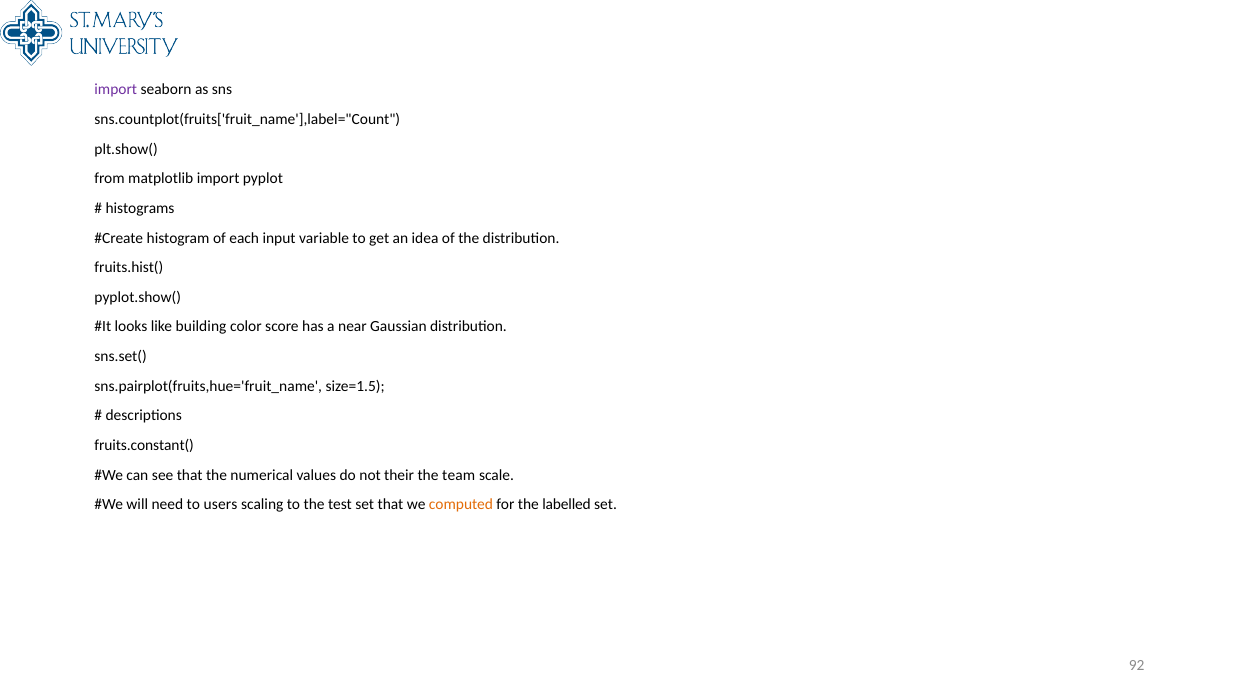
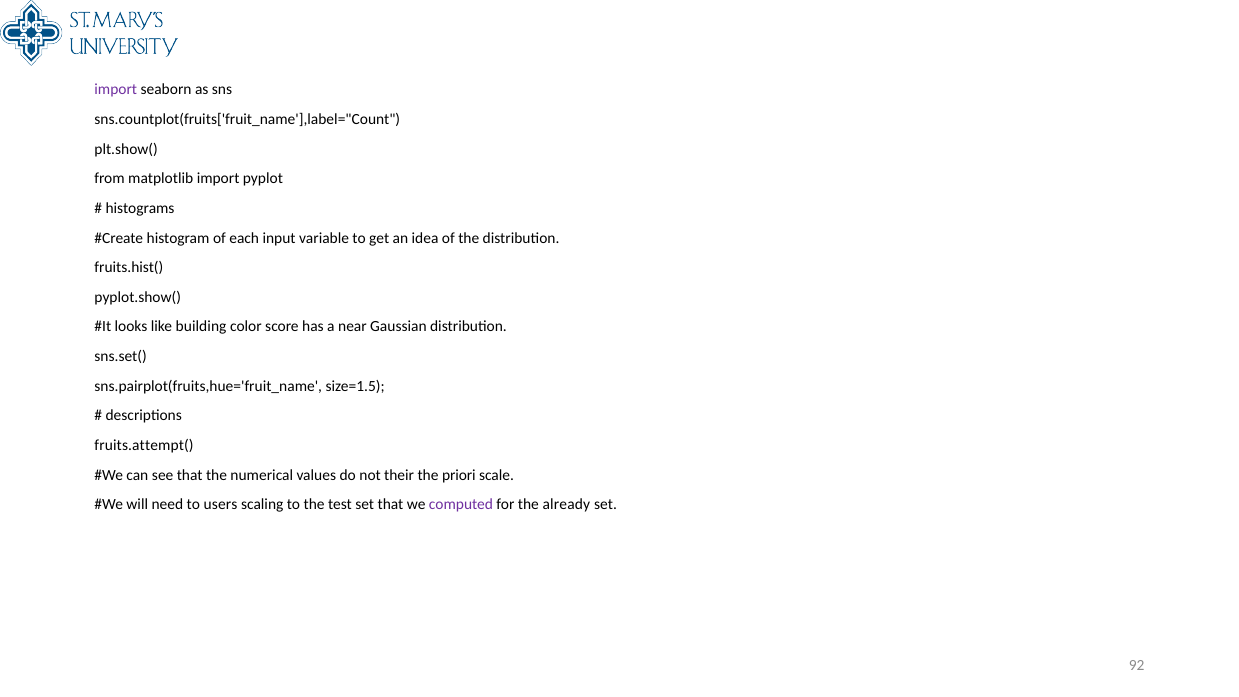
fruits.constant(: fruits.constant( -> fruits.attempt(
team: team -> priori
computed colour: orange -> purple
labelled: labelled -> already
